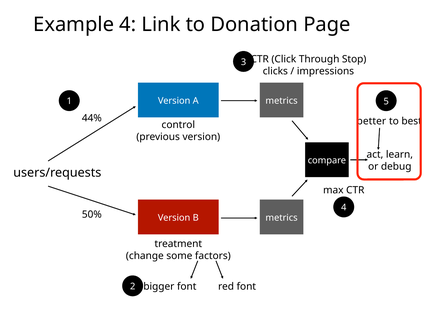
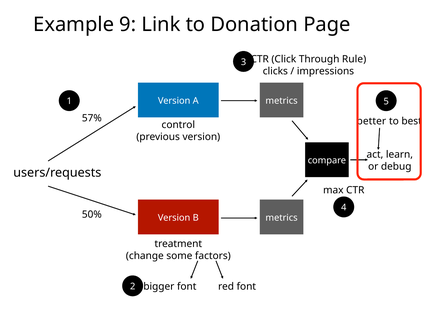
Example 4: 4 -> 9
Stop: Stop -> Rule
44%: 44% -> 57%
